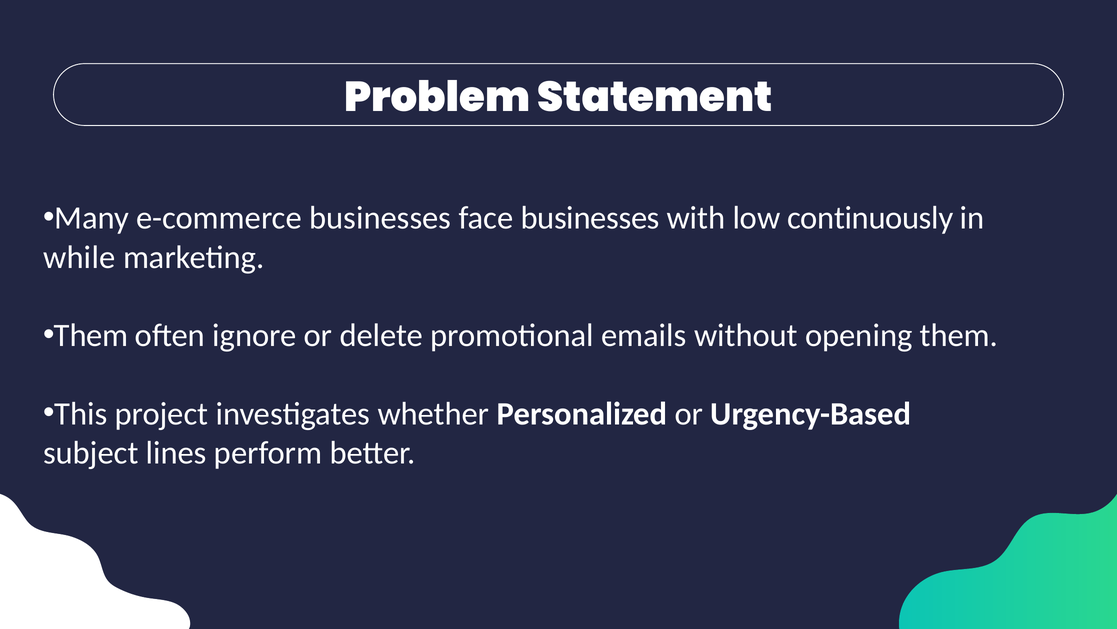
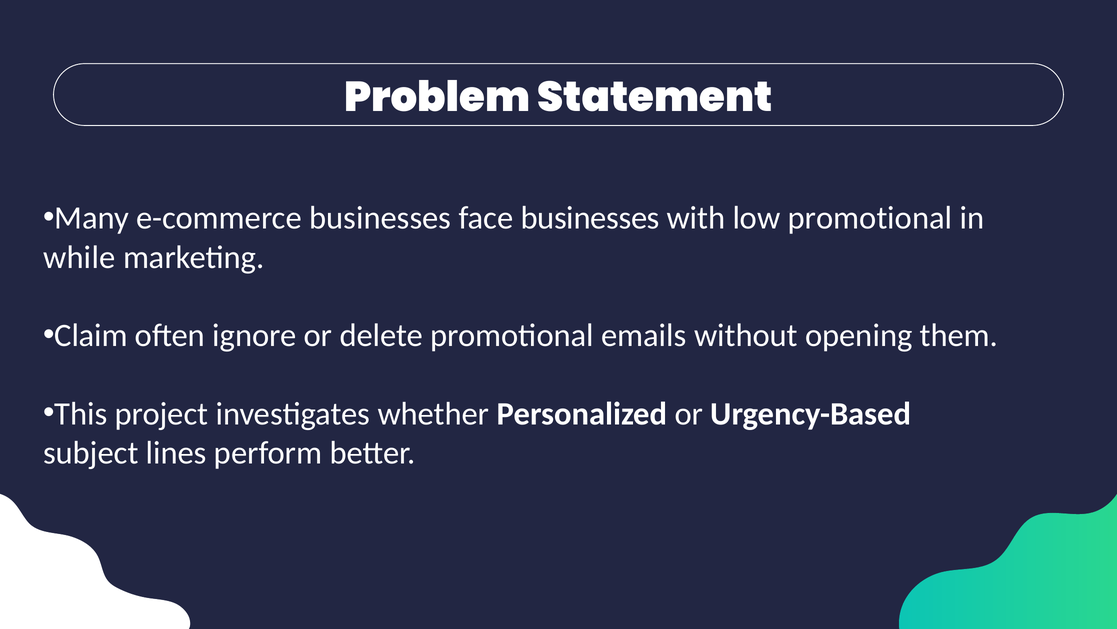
low continuously: continuously -> promotional
Them at (91, 335): Them -> Claim
